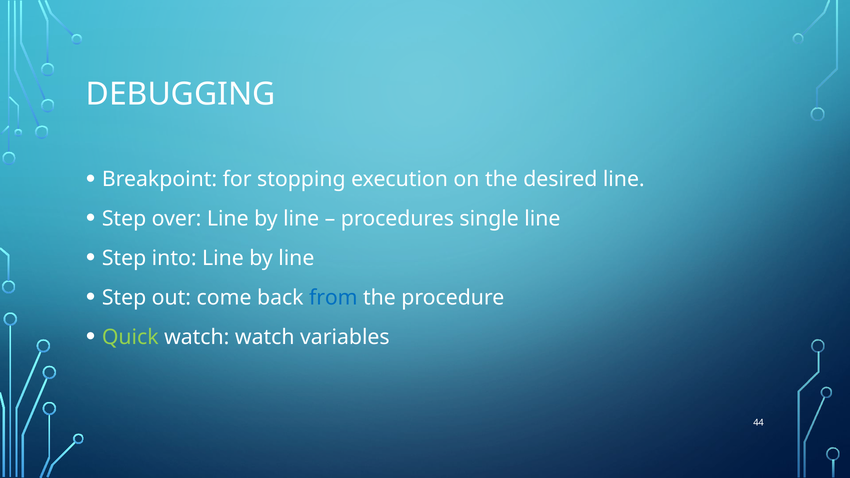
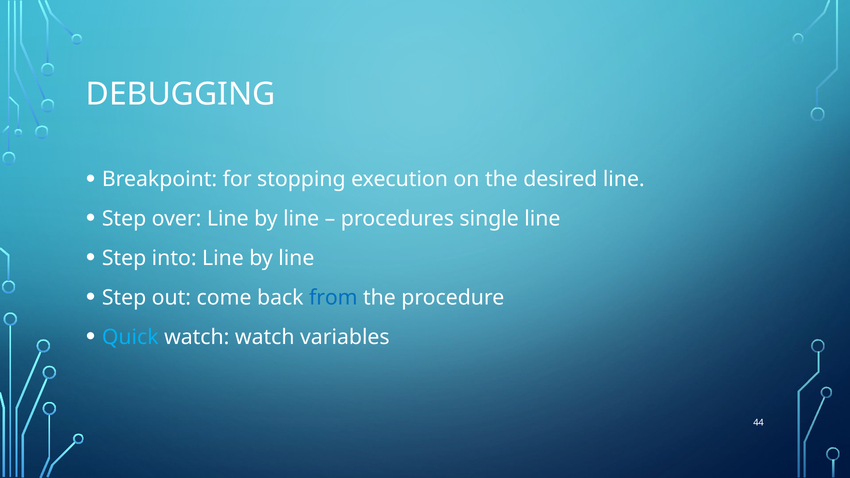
Quick colour: light green -> light blue
